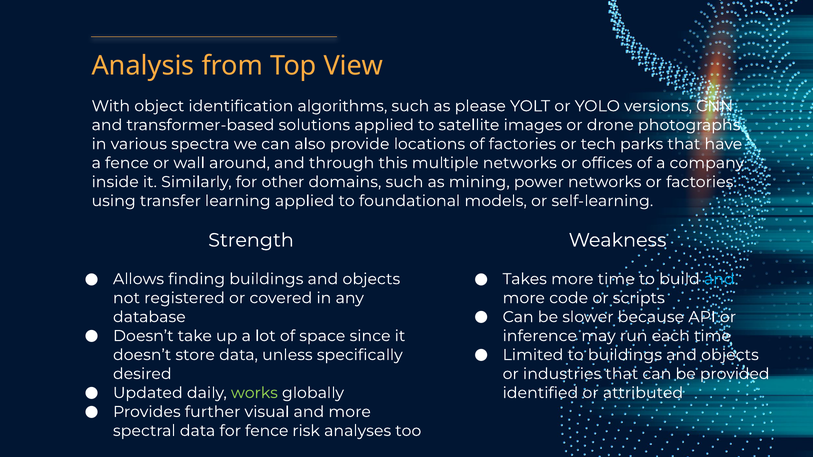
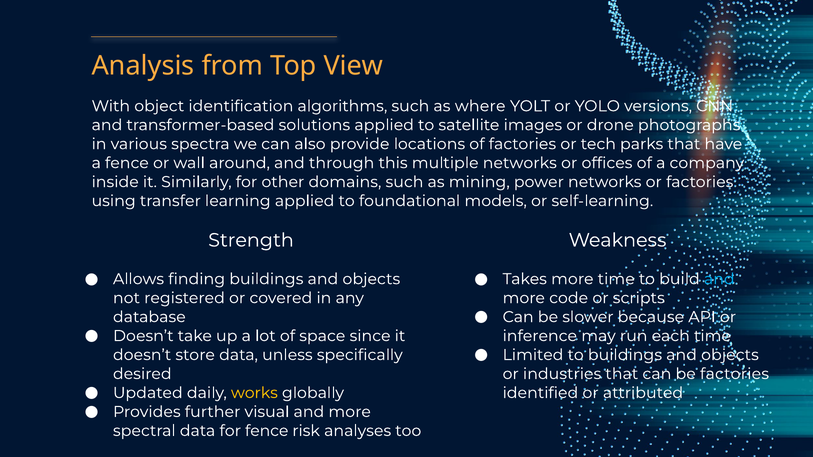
please: please -> where
be provided: provided -> factories
works colour: light green -> yellow
